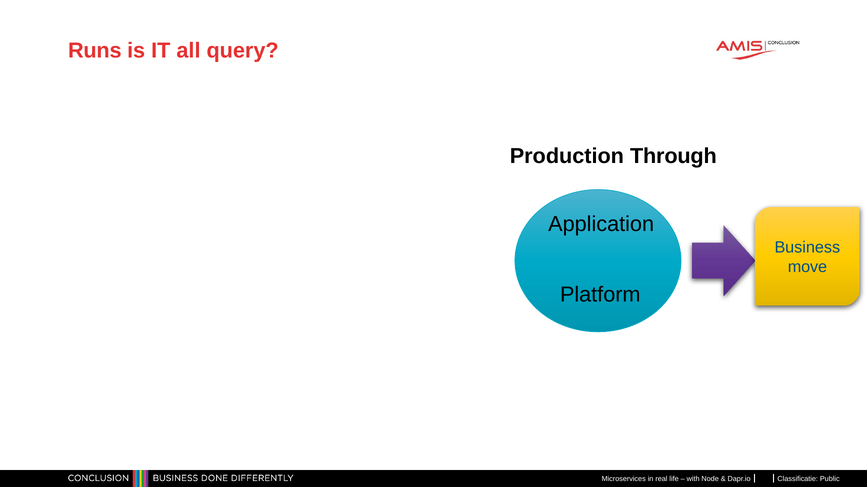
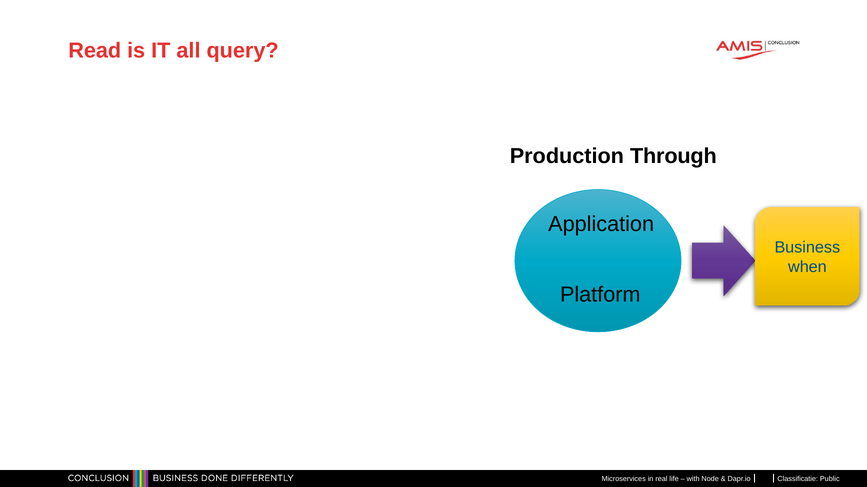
Runs: Runs -> Read
move: move -> when
